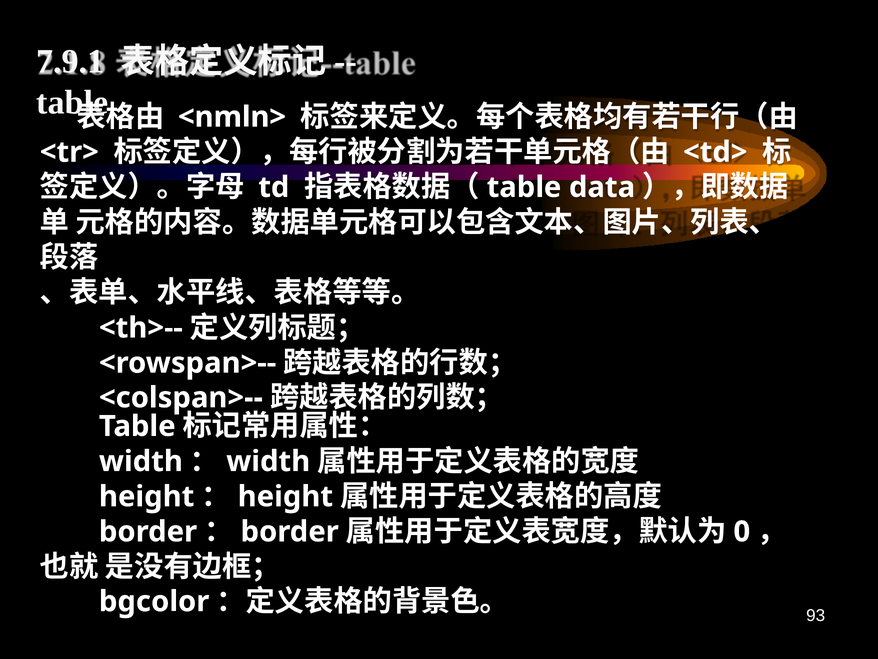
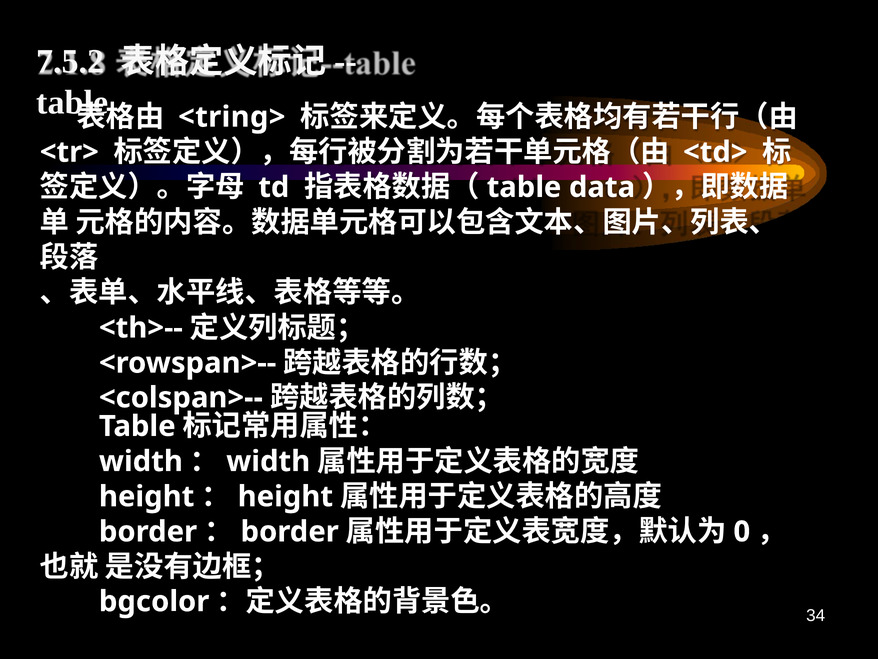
7.9.1: 7.9.1 -> 7.5.2
<nmln>: <nmln> -> <tring>
93: 93 -> 34
